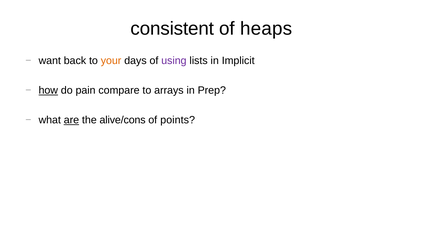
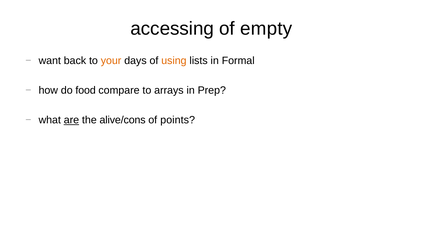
consistent: consistent -> accessing
heaps: heaps -> empty
using colour: purple -> orange
Implicit: Implicit -> Formal
how underline: present -> none
pain: pain -> food
